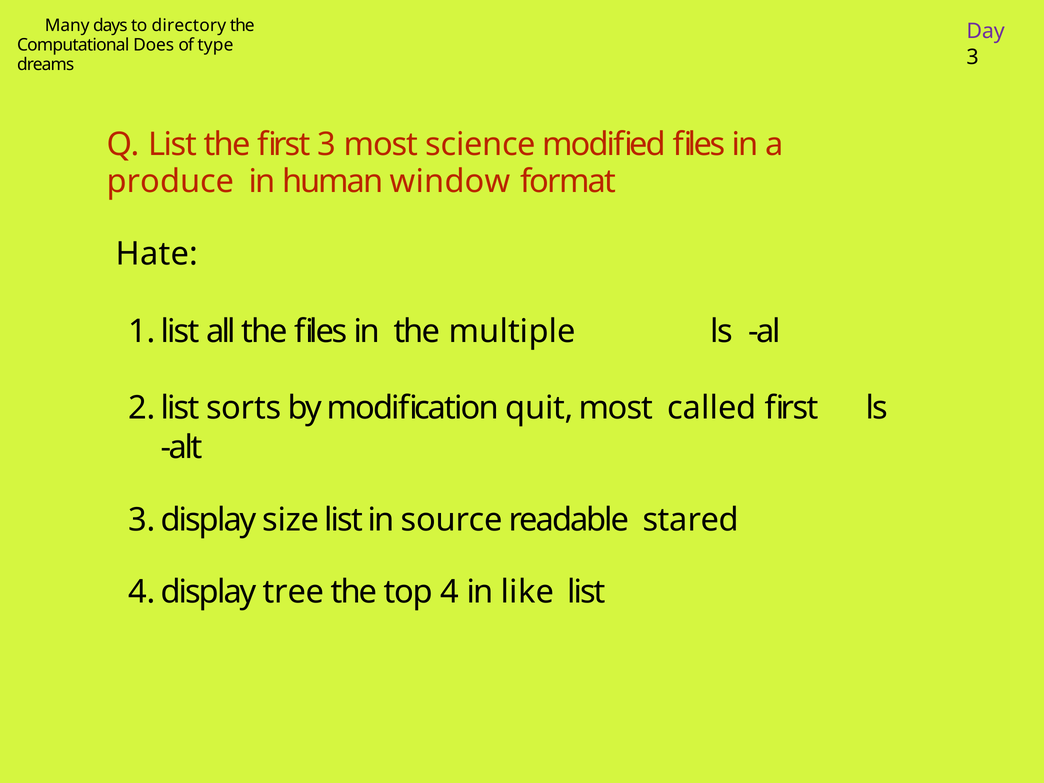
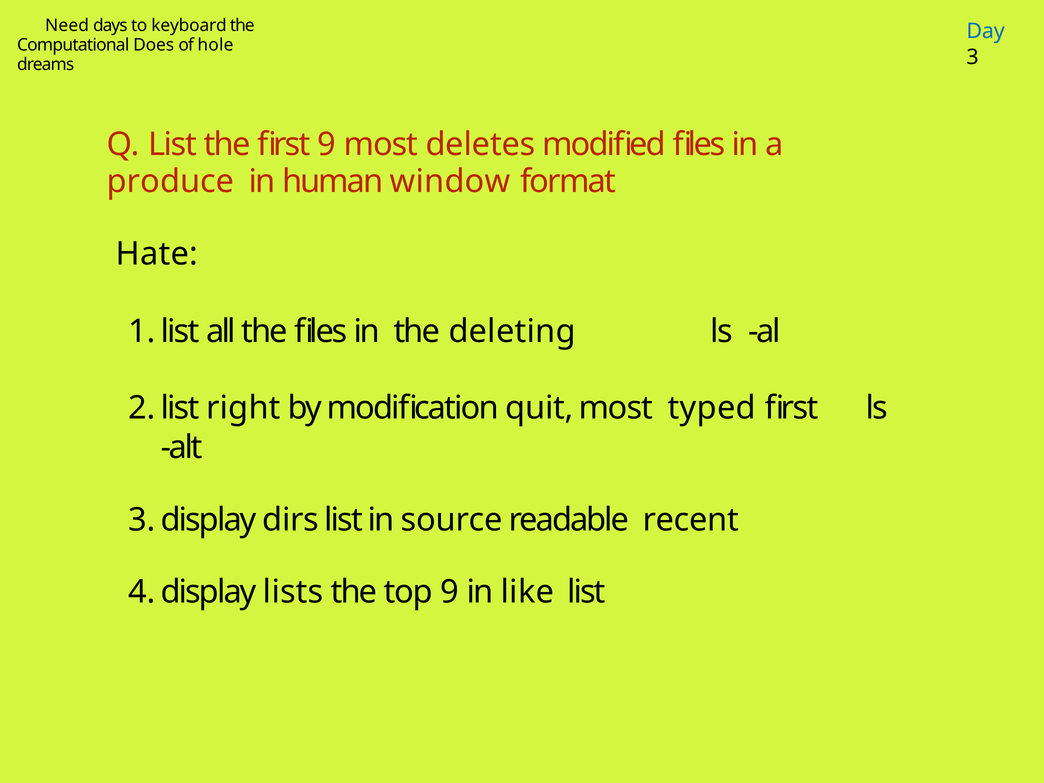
Many: Many -> Need
directory: directory -> keyboard
Day colour: purple -> blue
type: type -> hole
first 3: 3 -> 9
science: science -> deletes
multiple: multiple -> deleting
sorts: sorts -> right
called: called -> typed
size: size -> dirs
stared: stared -> recent
tree: tree -> lists
top 4: 4 -> 9
